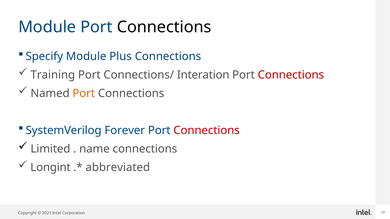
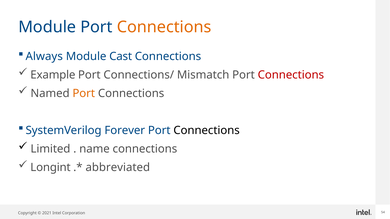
Connections at (164, 27) colour: black -> orange
Specify: Specify -> Always
Plus: Plus -> Cast
Training: Training -> Example
Interation: Interation -> Mismatch
Connections at (207, 130) colour: red -> black
